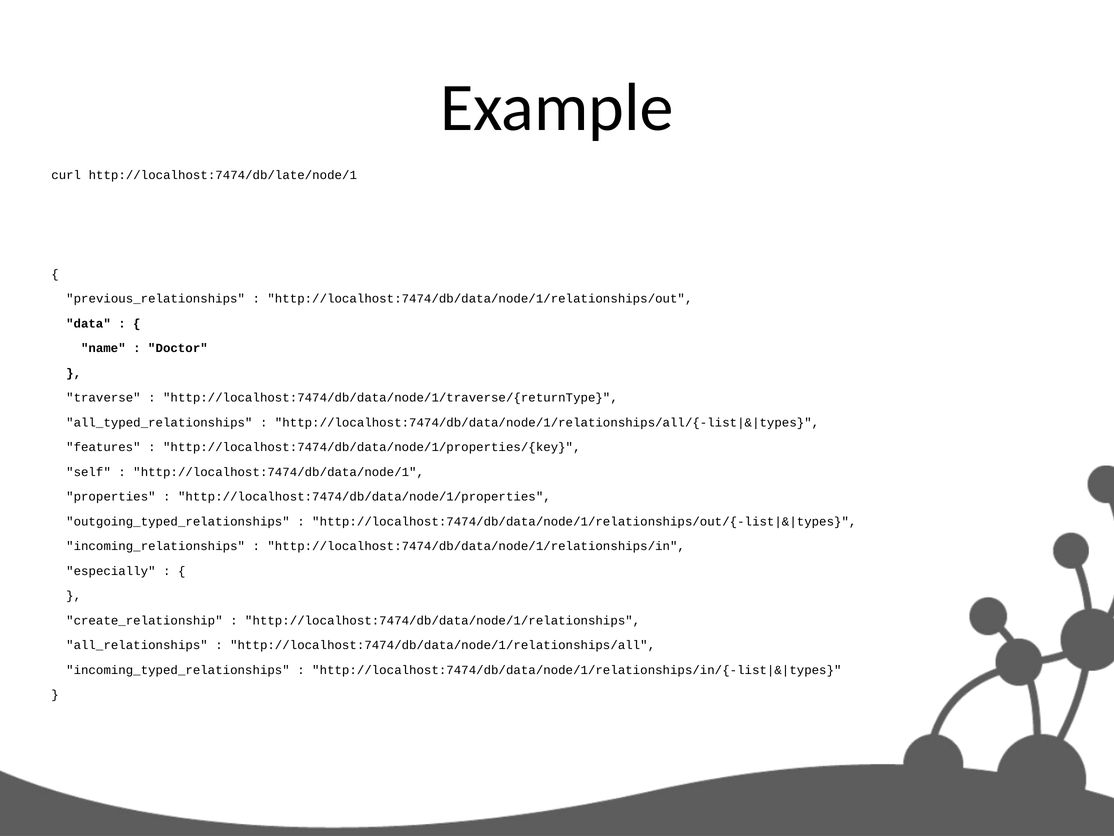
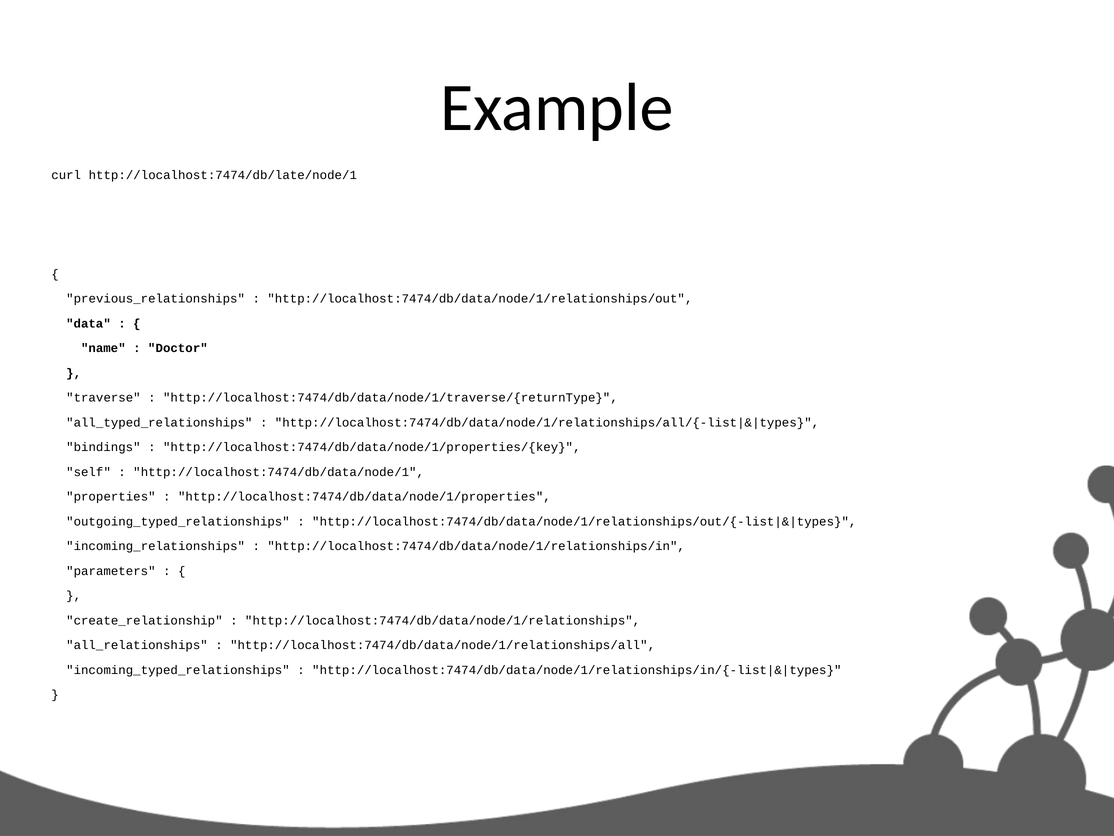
features: features -> bindings
especially: especially -> parameters
